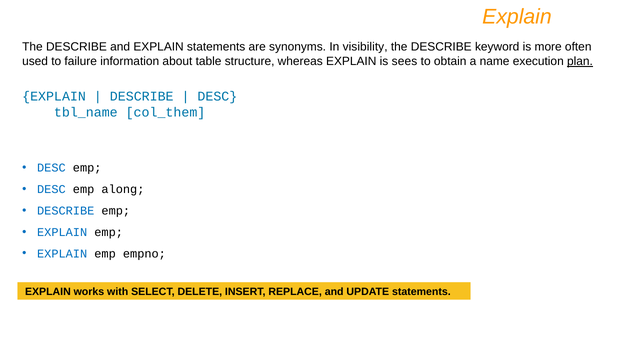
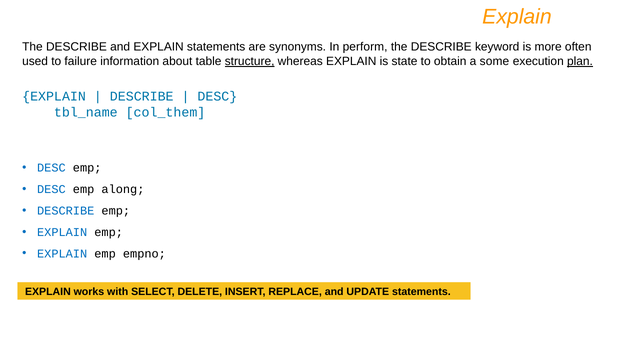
visibility: visibility -> perform
structure underline: none -> present
sees: sees -> state
name: name -> some
